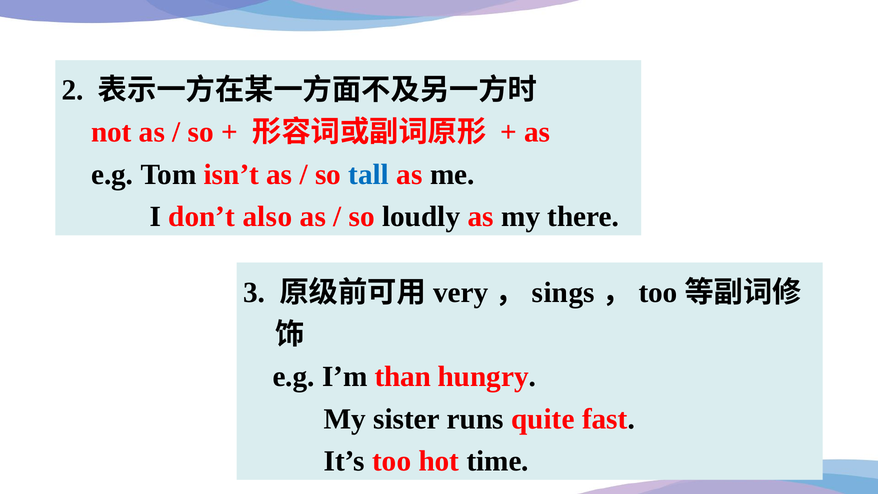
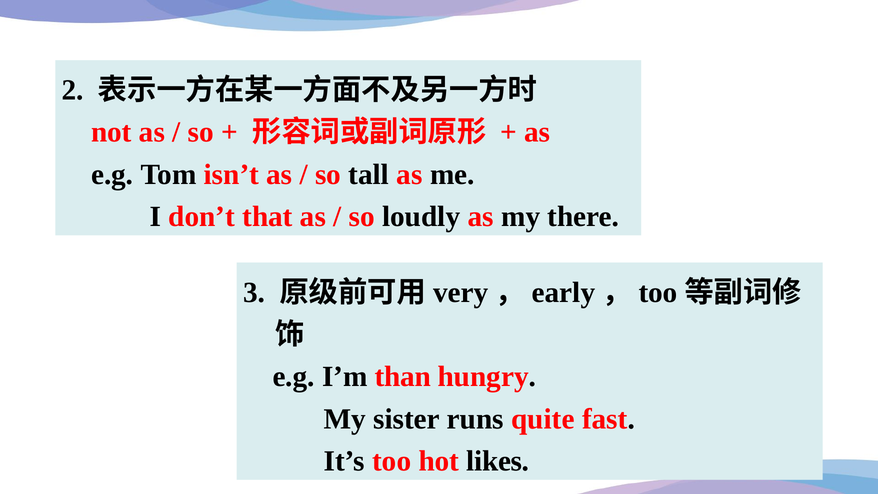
tall colour: blue -> black
also: also -> that
sings: sings -> early
time: time -> likes
